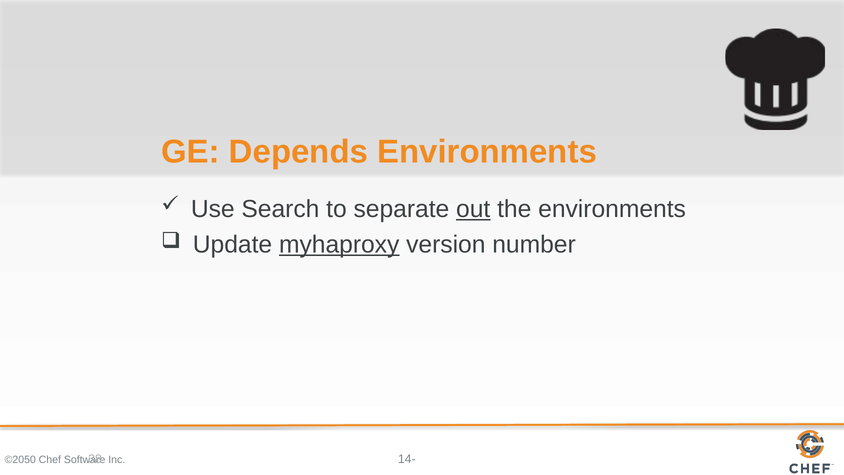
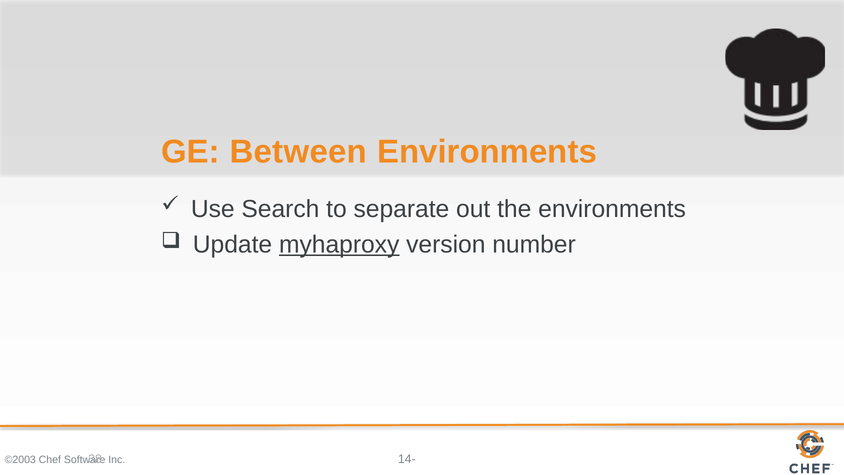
Depends: Depends -> Between
out underline: present -> none
©2050: ©2050 -> ©2003
